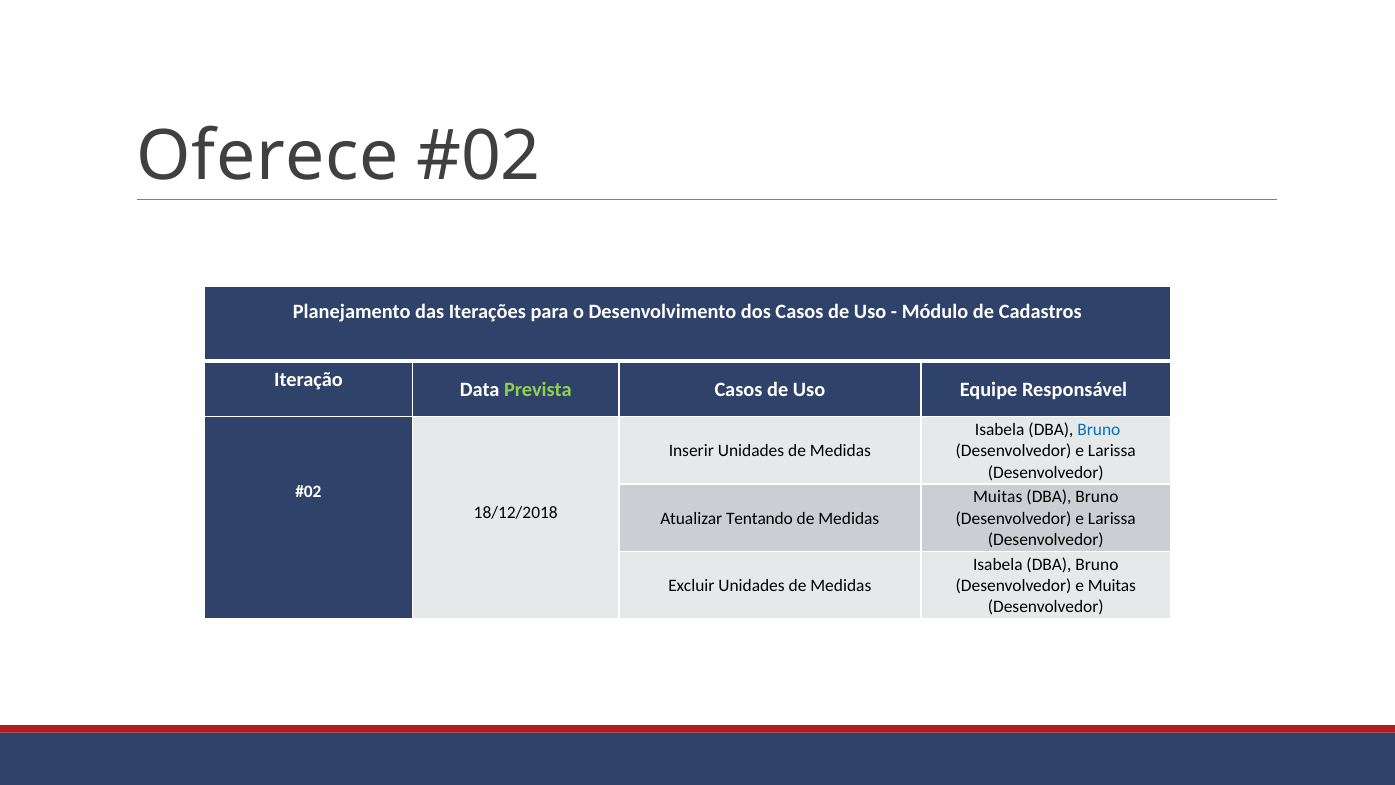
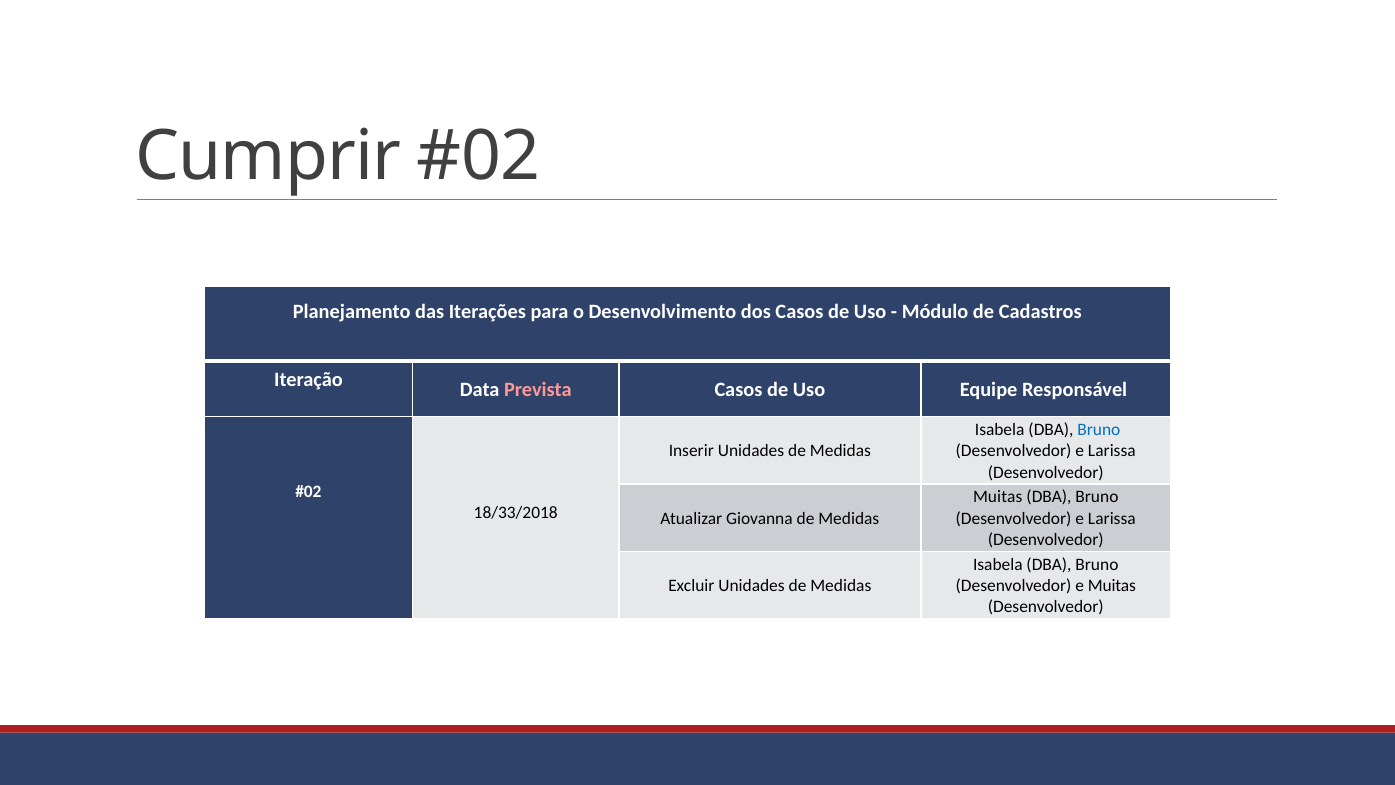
Oferece: Oferece -> Cumprir
Prevista colour: light green -> pink
18/12/2018: 18/12/2018 -> 18/33/2018
Tentando: Tentando -> Giovanna
